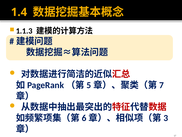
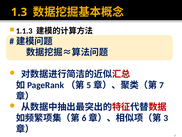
1.4: 1.4 -> 1.3
